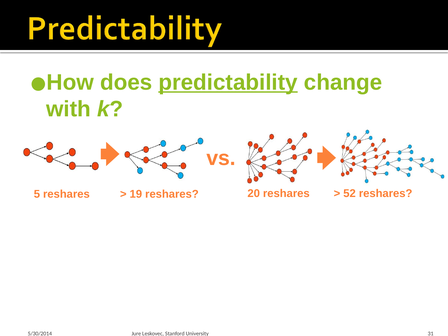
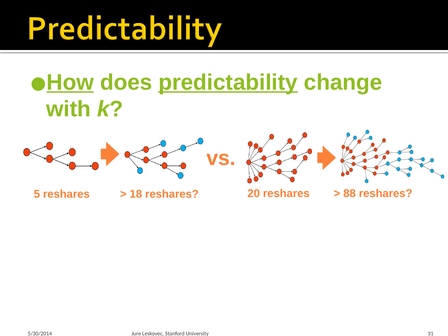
How underline: none -> present
19: 19 -> 18
52: 52 -> 88
